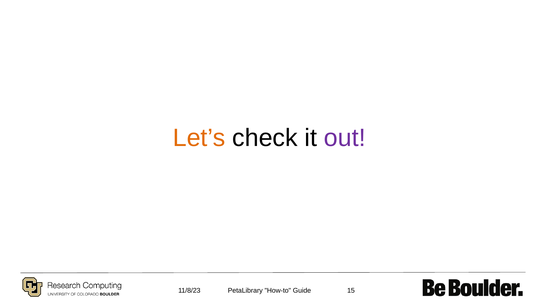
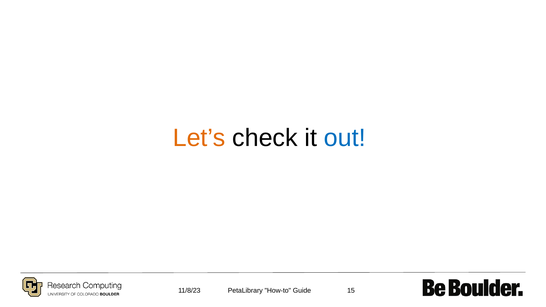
out colour: purple -> blue
